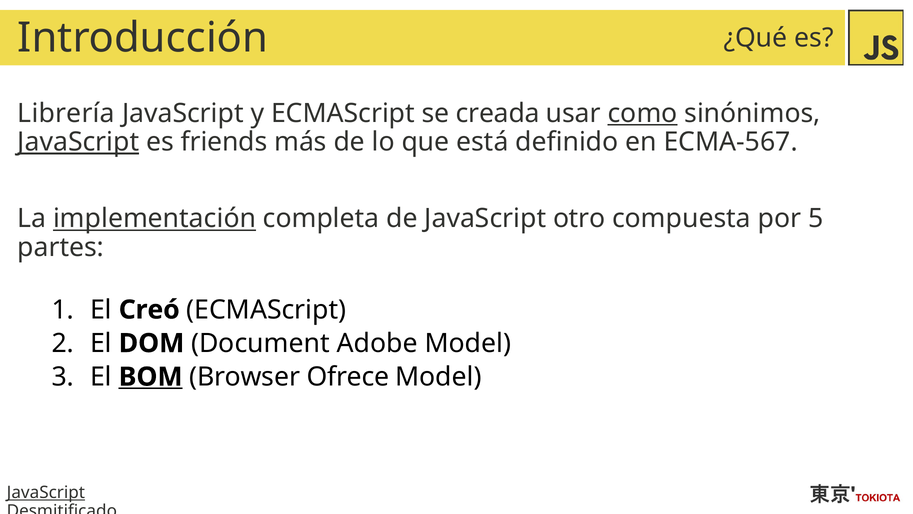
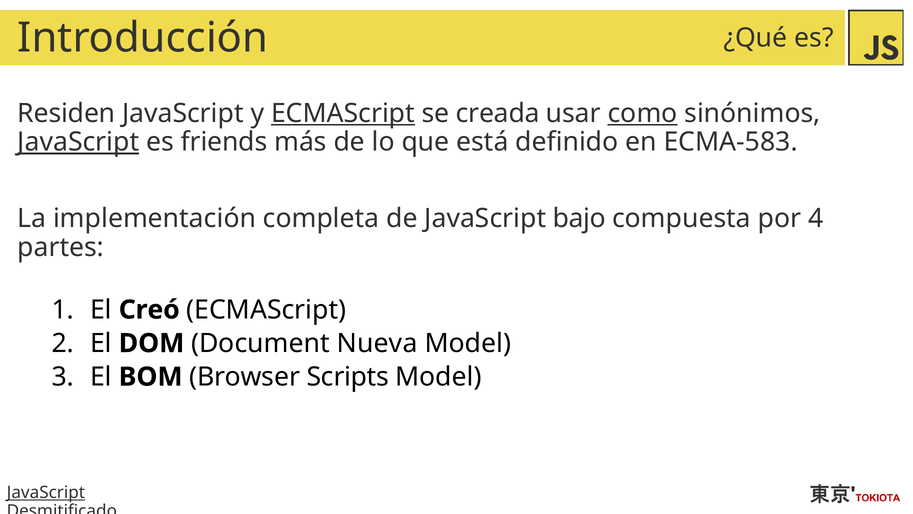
Librería: Librería -> Residen
ECMAScript at (343, 113) underline: none -> present
ECMA-567: ECMA-567 -> ECMA-583
implementación underline: present -> none
otro: otro -> bajo
5: 5 -> 4
Adobe: Adobe -> Nueva
BOM underline: present -> none
Ofrece: Ofrece -> Scripts
